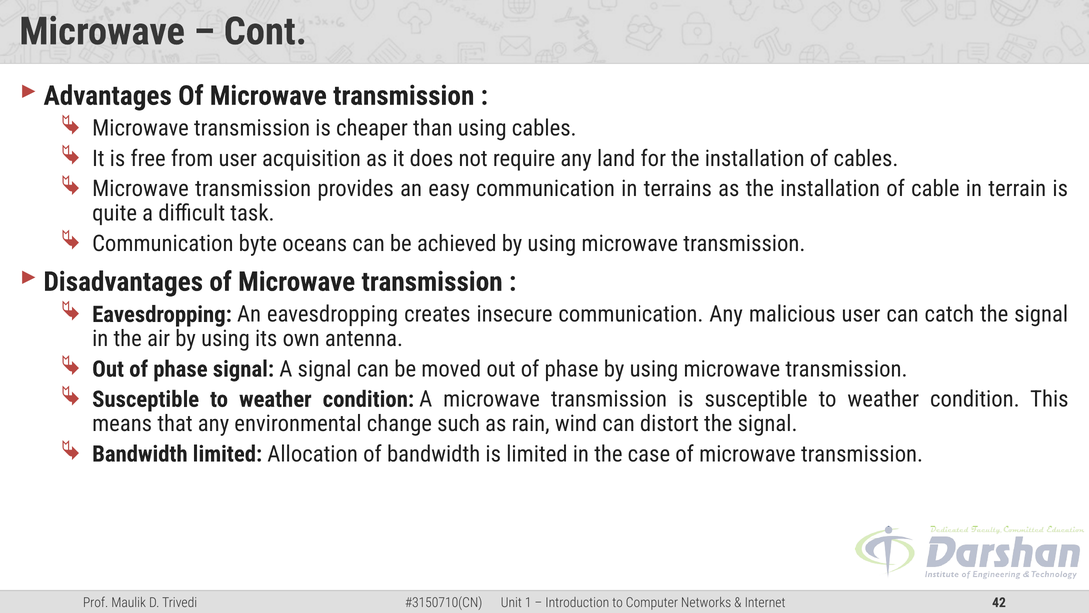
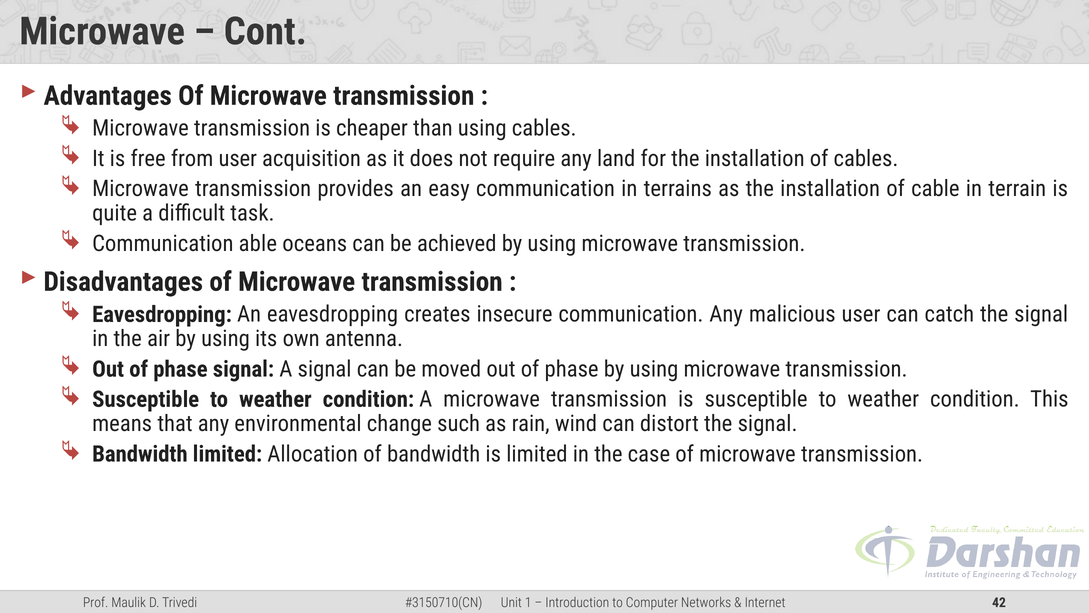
byte: byte -> able
